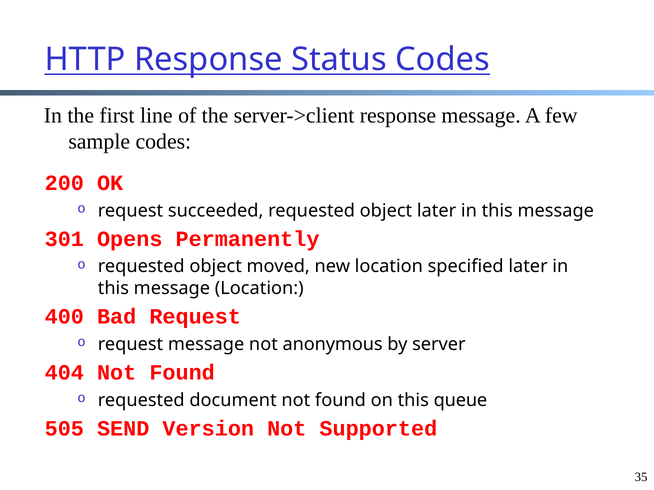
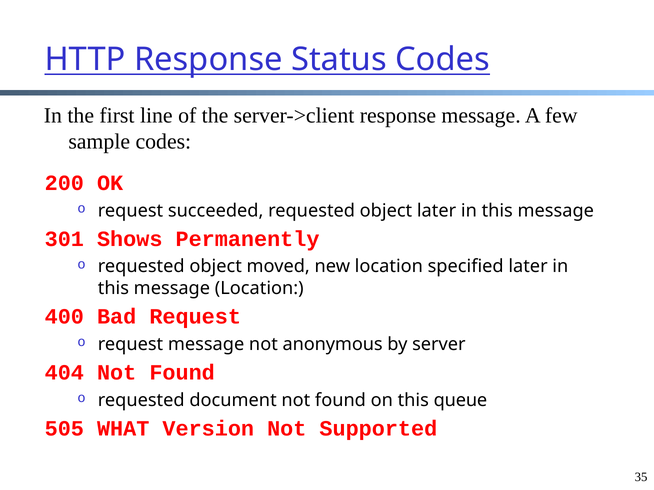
Opens: Opens -> Shows
SEND: SEND -> WHAT
